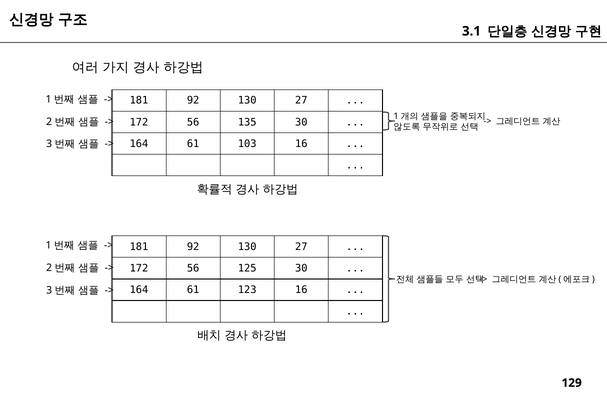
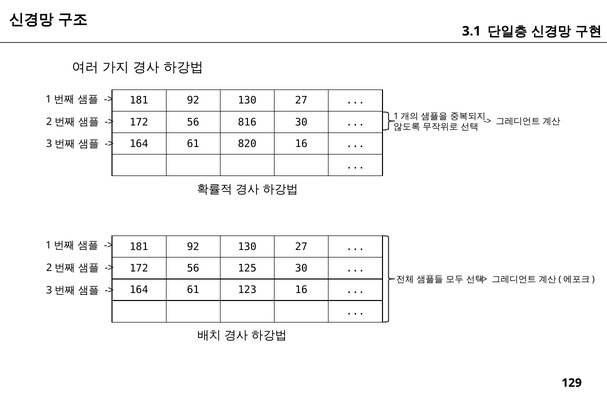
135: 135 -> 816
103: 103 -> 820
